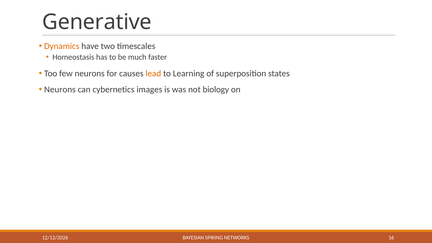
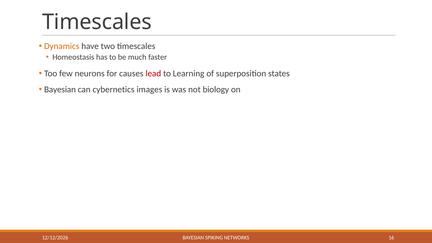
Generative at (97, 22): Generative -> Timescales
lead colour: orange -> red
Neurons at (60, 90): Neurons -> Bayesian
